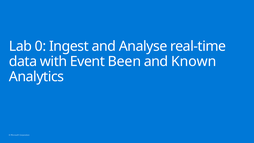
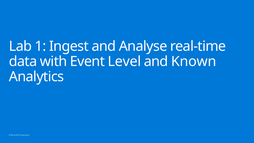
0: 0 -> 1
Been: Been -> Level
